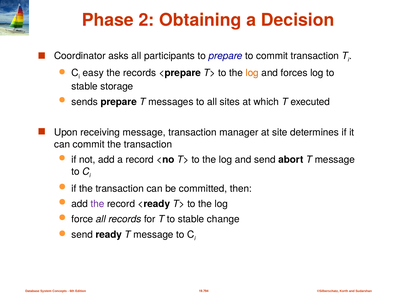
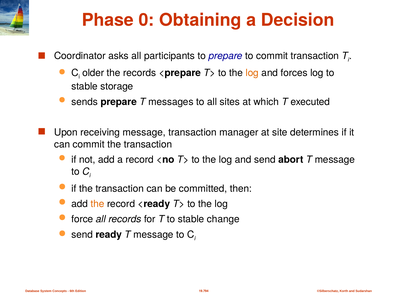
2: 2 -> 0
easy: easy -> older
the at (97, 204) colour: purple -> orange
